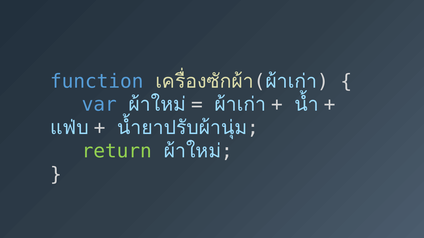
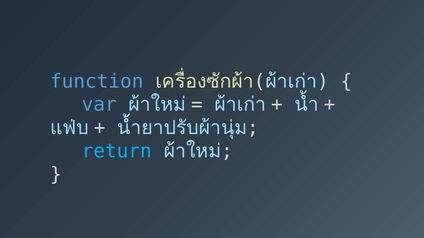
return colour: light green -> light blue
